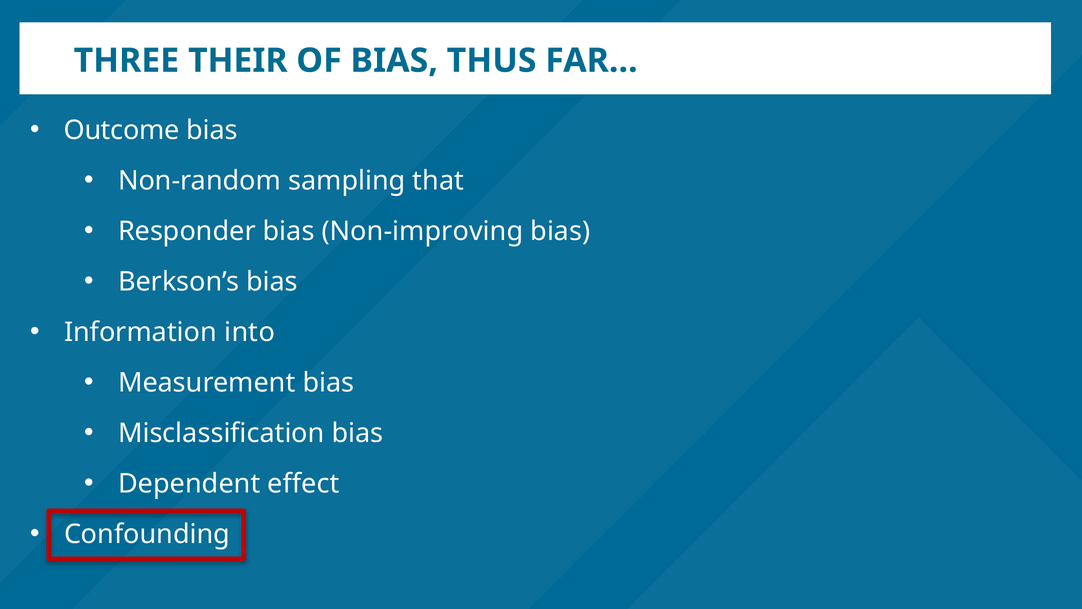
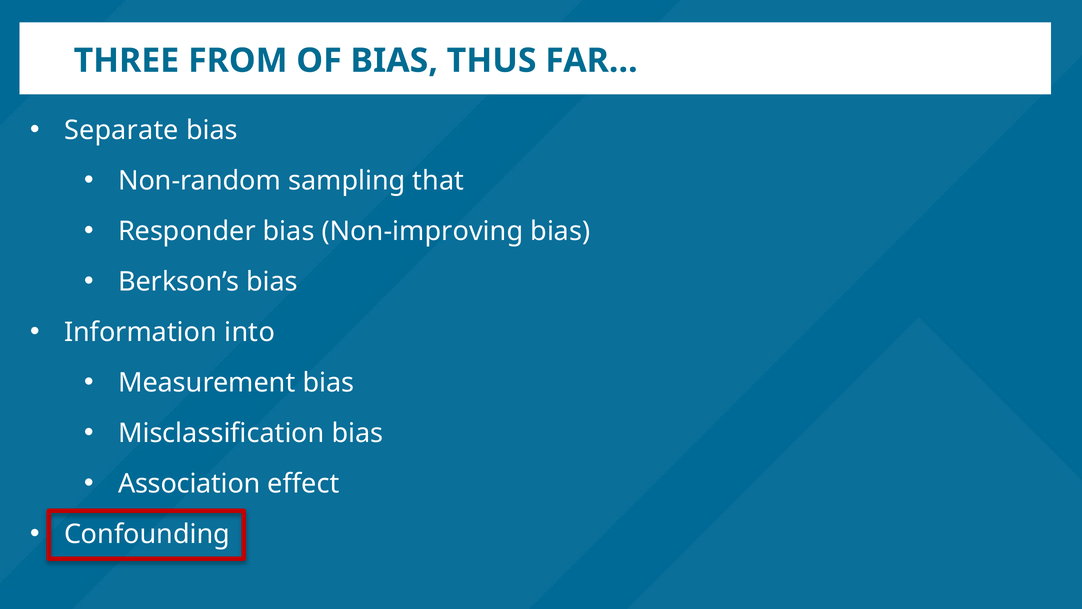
THEIR: THEIR -> FROM
Outcome: Outcome -> Separate
Dependent: Dependent -> Association
